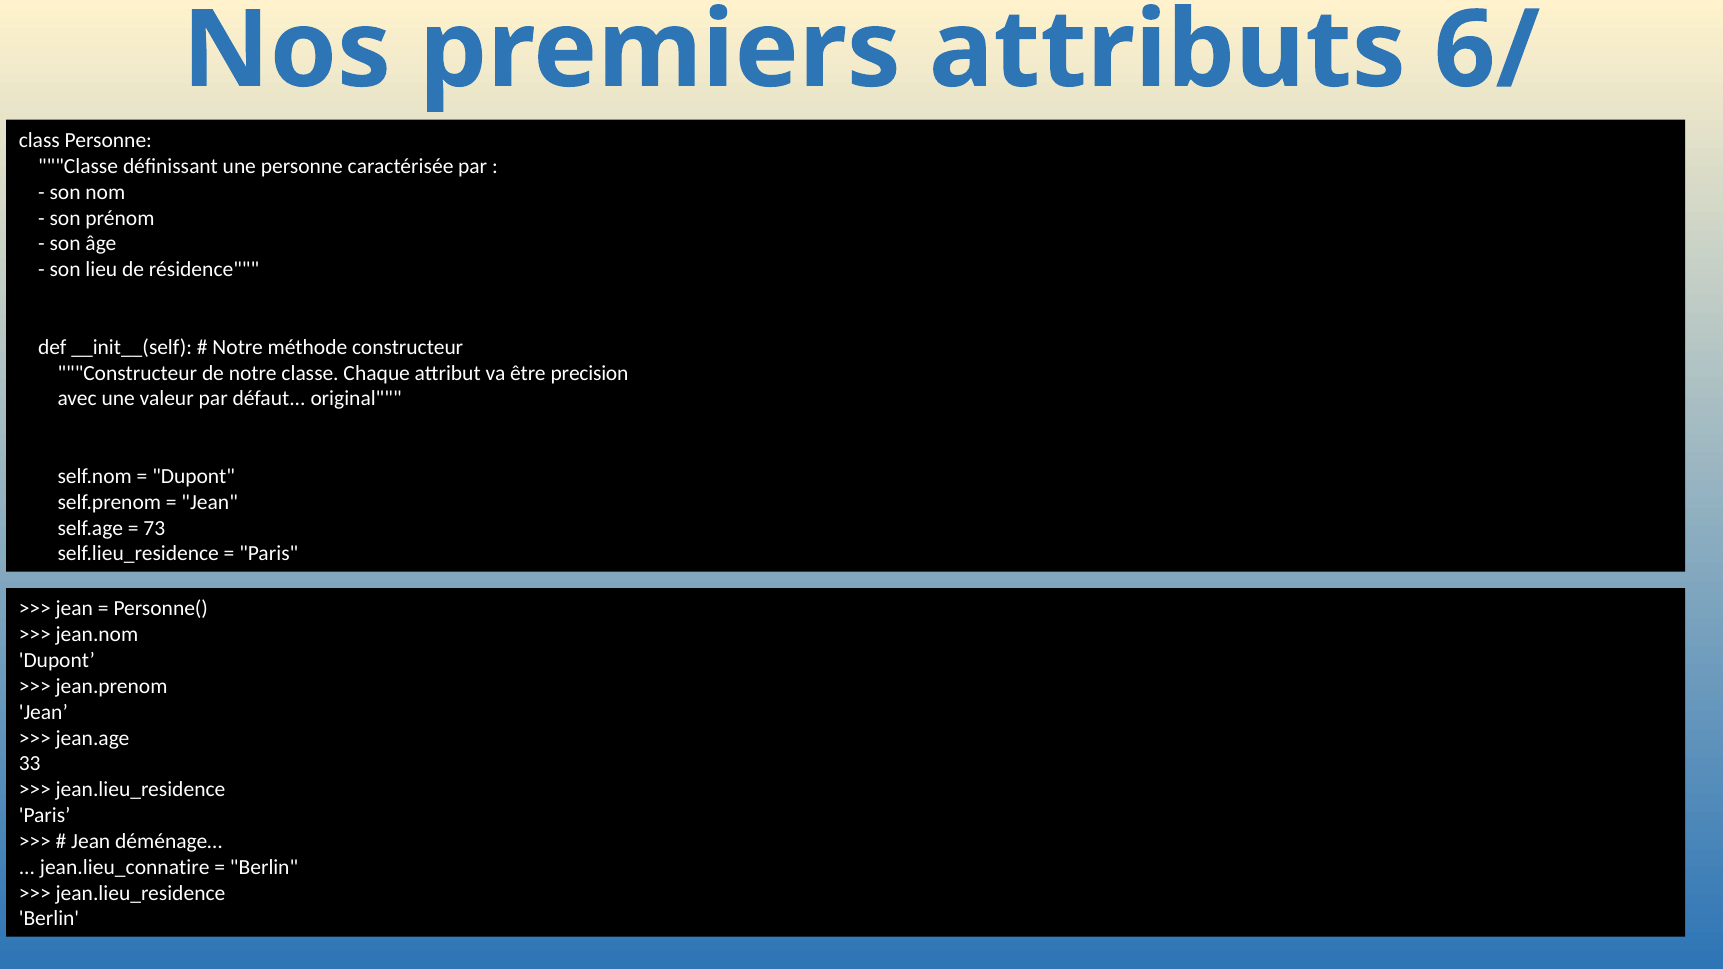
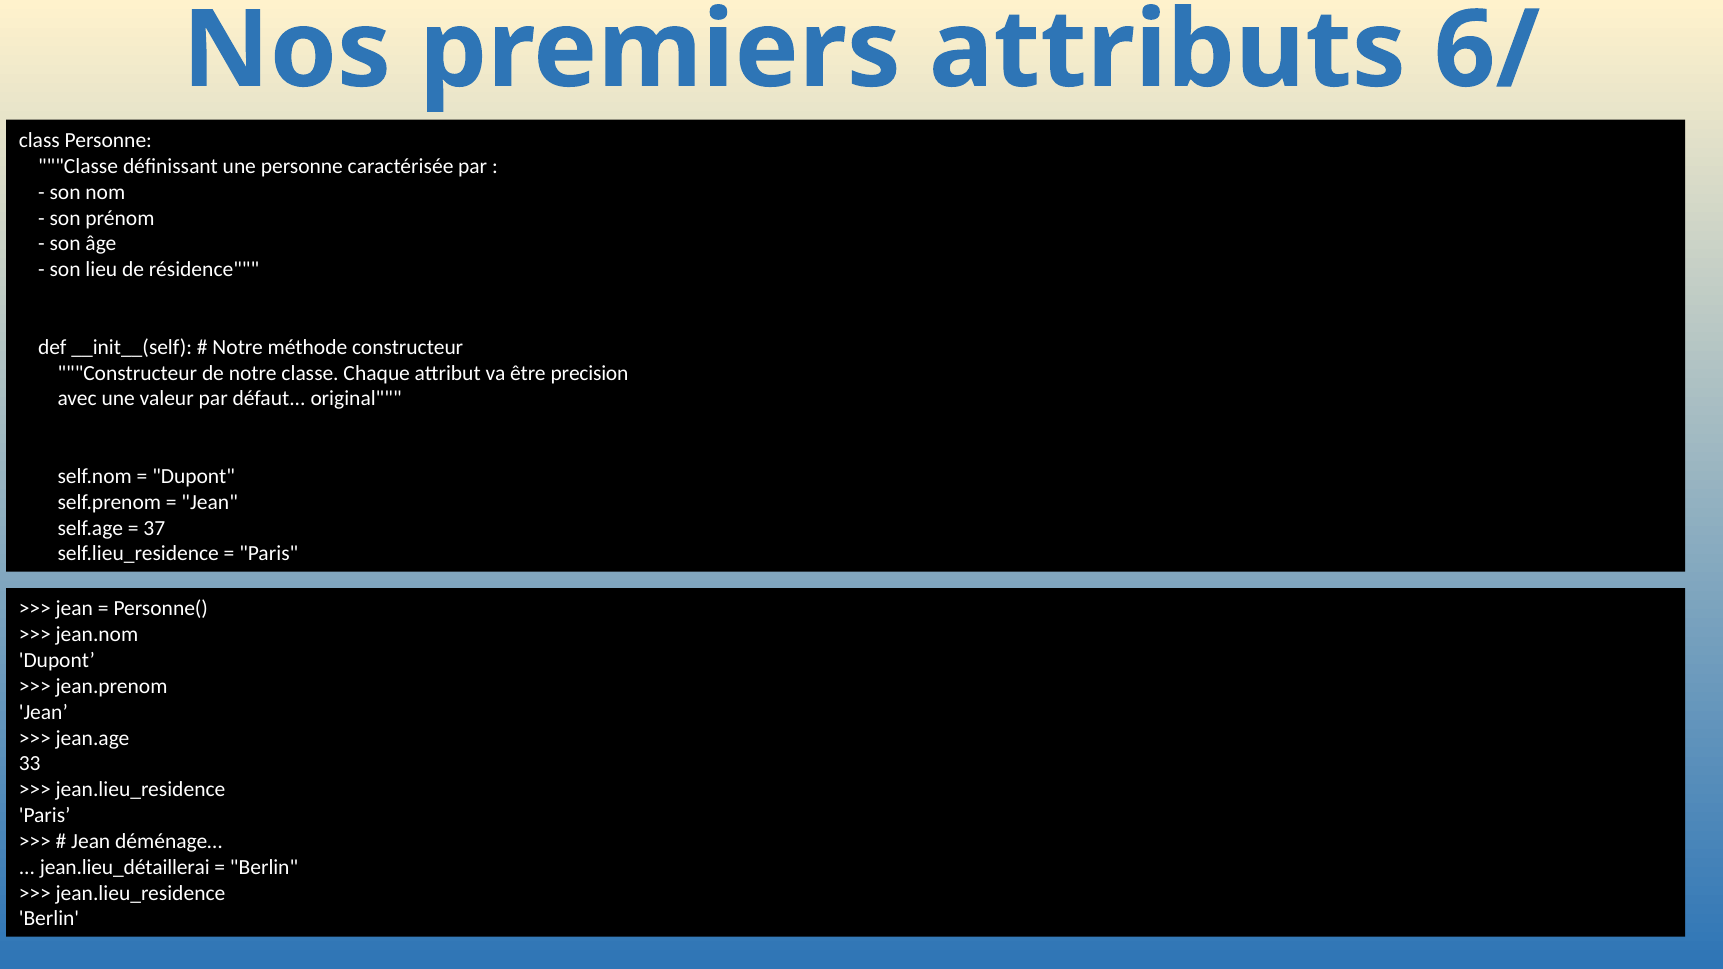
73: 73 -> 37
jean.lieu_connatire: jean.lieu_connatire -> jean.lieu_détaillerai
